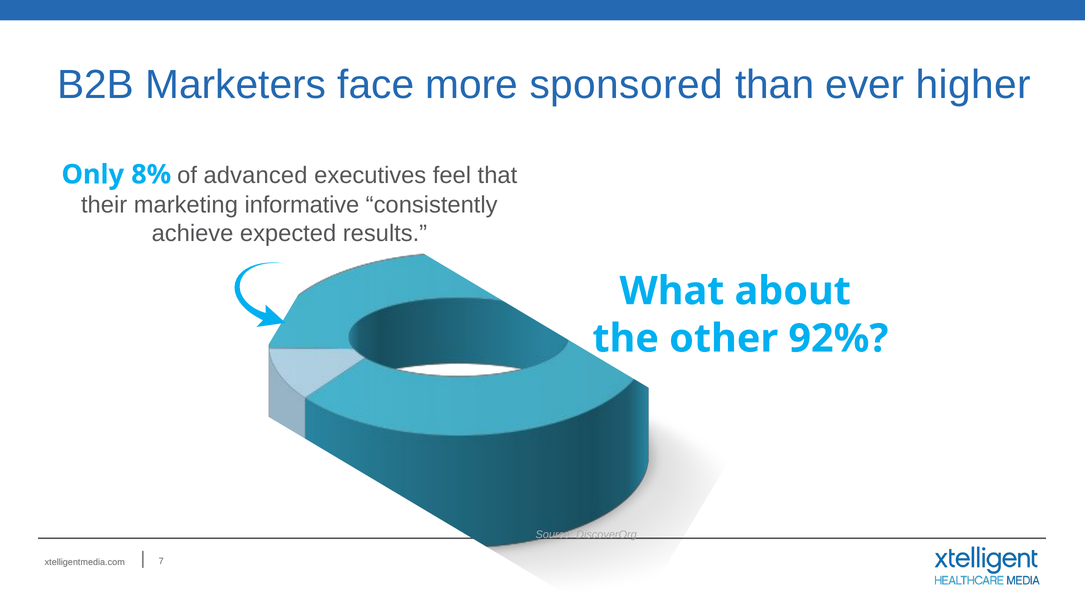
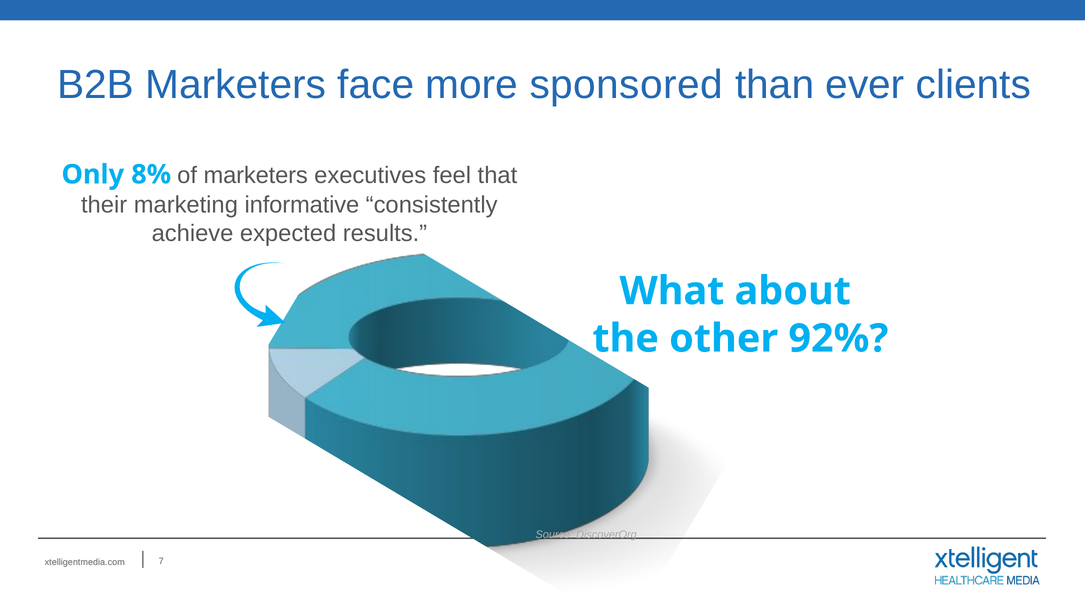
higher: higher -> clients
of advanced: advanced -> marketers
